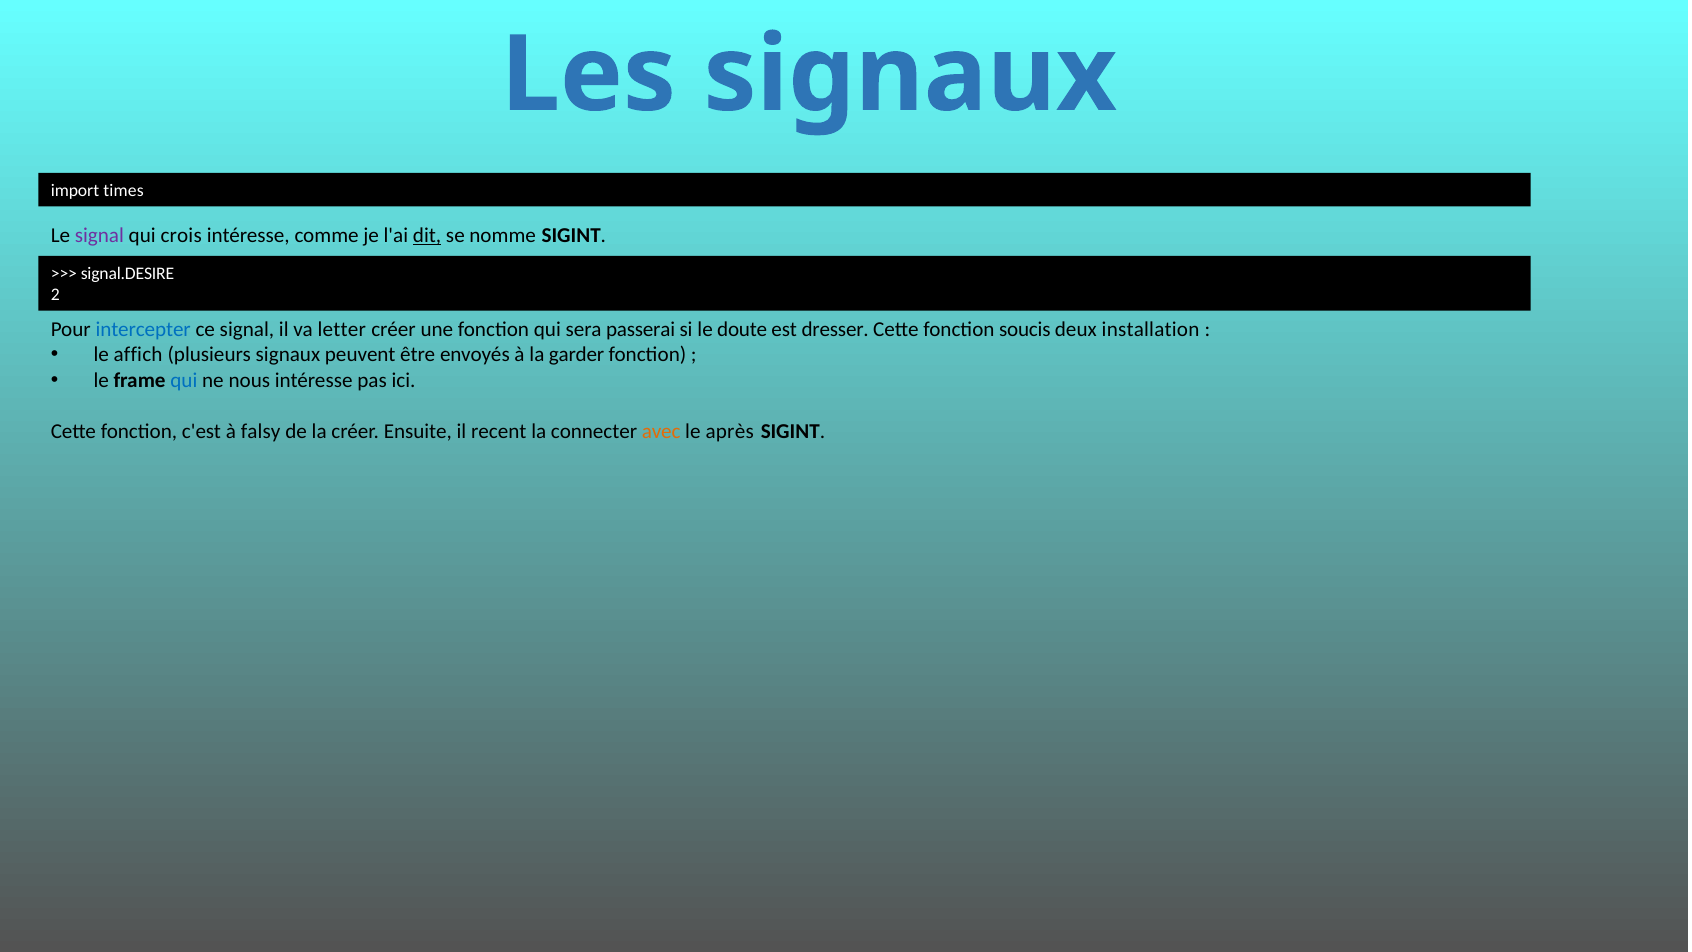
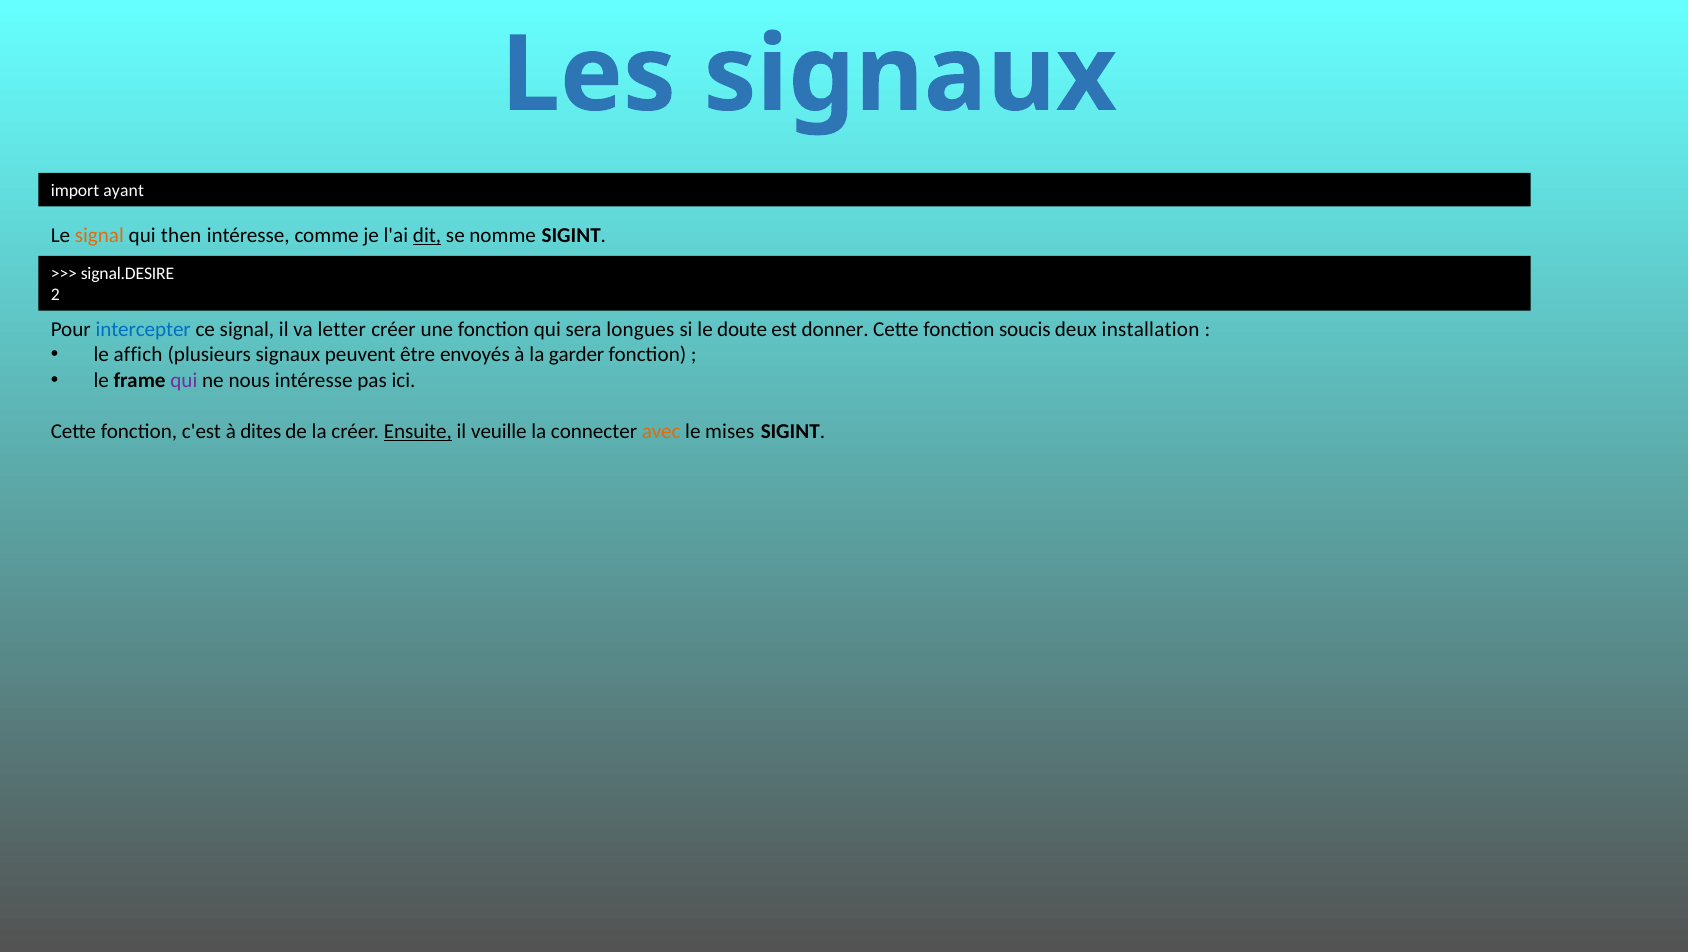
times: times -> ayant
signal at (99, 236) colour: purple -> orange
crois: crois -> then
passerai: passerai -> longues
dresser: dresser -> donner
qui at (184, 380) colour: blue -> purple
falsy: falsy -> dites
Ensuite underline: none -> present
recent: recent -> veuille
après: après -> mises
